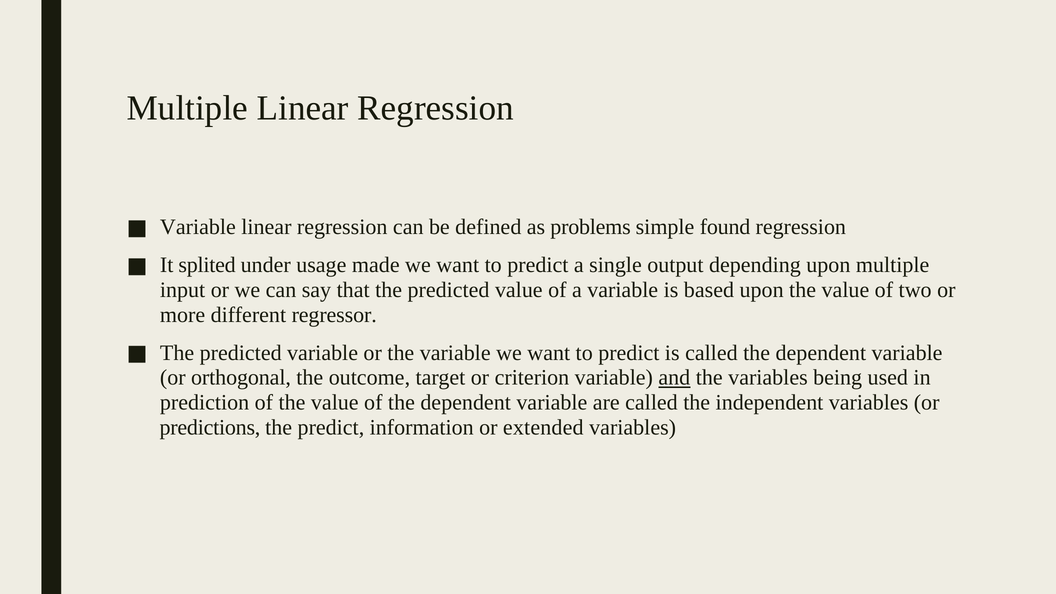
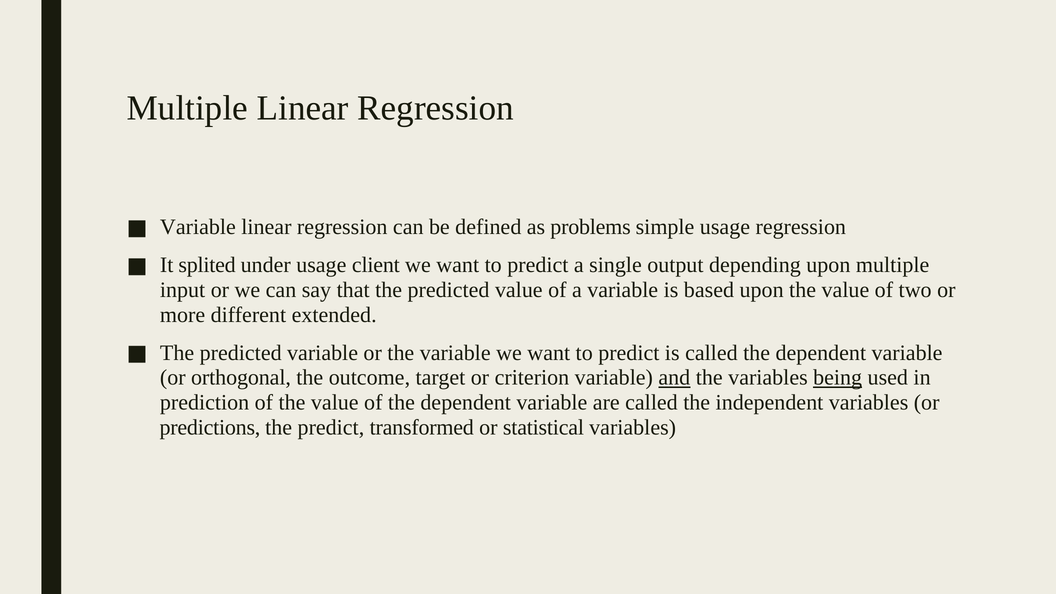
simple found: found -> usage
made: made -> client
regressor: regressor -> extended
being underline: none -> present
information: information -> transformed
extended: extended -> statistical
